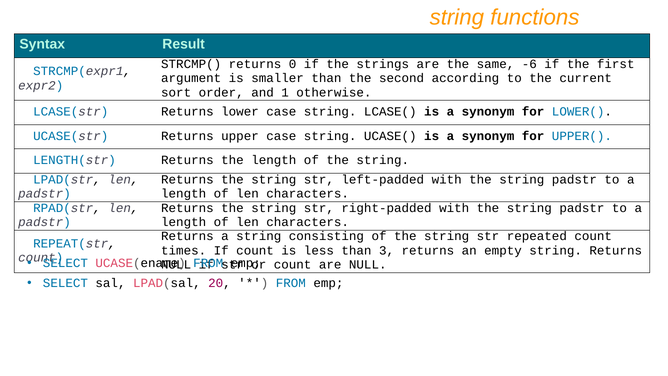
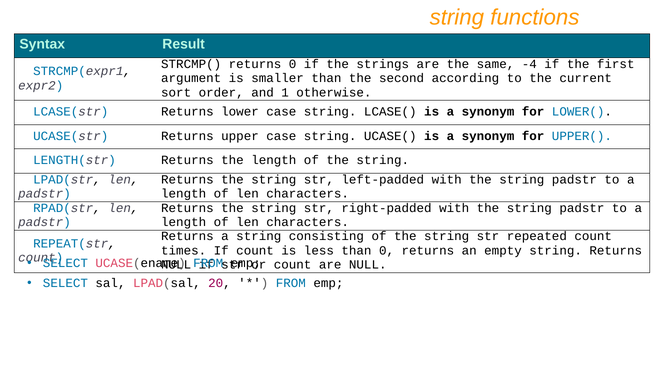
-6: -6 -> -4
than 3: 3 -> 0
